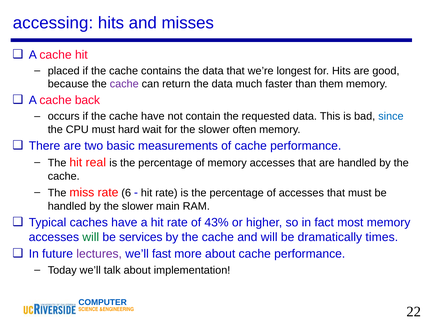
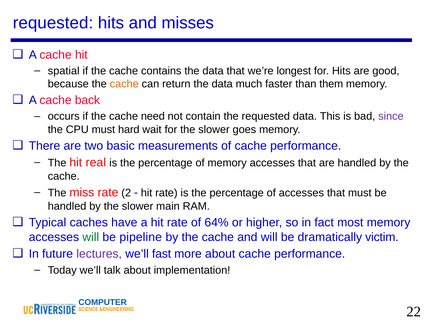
accessing at (53, 23): accessing -> requested
placed: placed -> spatial
cache at (124, 84) colour: purple -> orange
cache have: have -> need
since colour: blue -> purple
often: often -> goes
6: 6 -> 2
43%: 43% -> 64%
services: services -> pipeline
times: times -> victim
